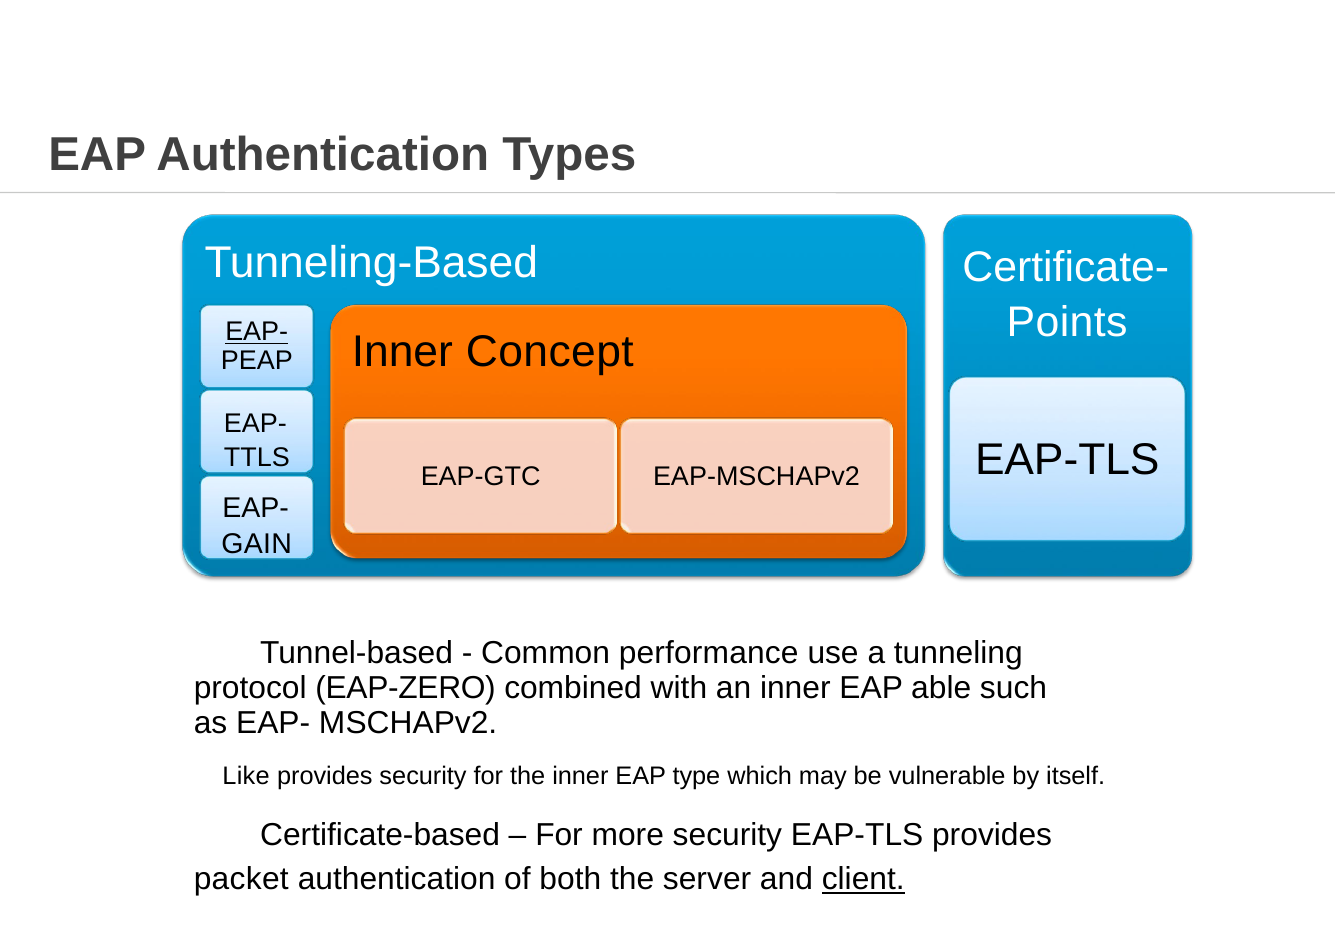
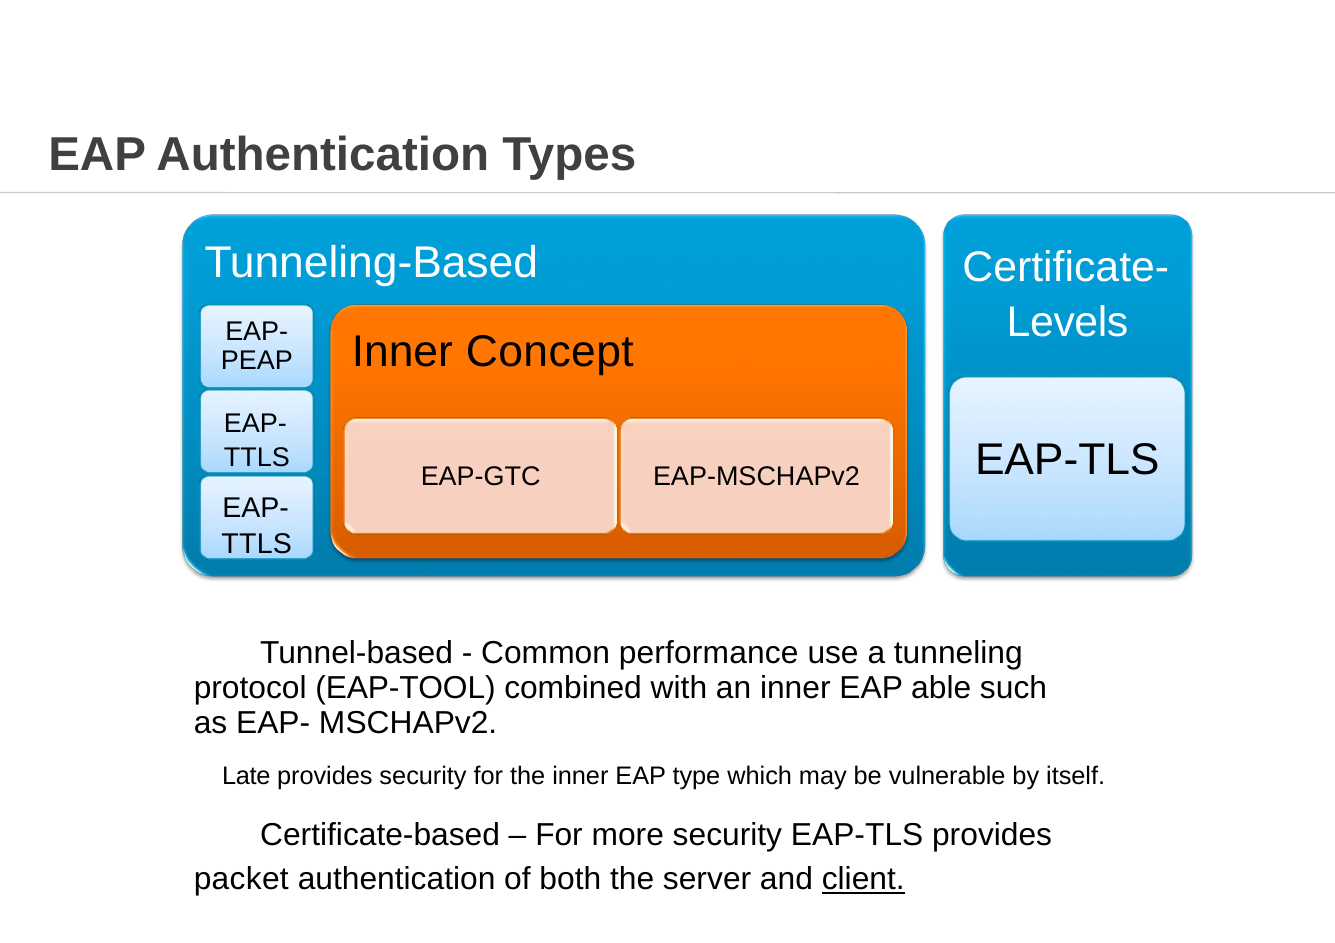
Points: Points -> Levels
EAP- at (257, 332) underline: present -> none
GAIN at (257, 544): GAIN -> TTLS
EAP-ZERO: EAP-ZERO -> EAP-TOOL
Like: Like -> Late
